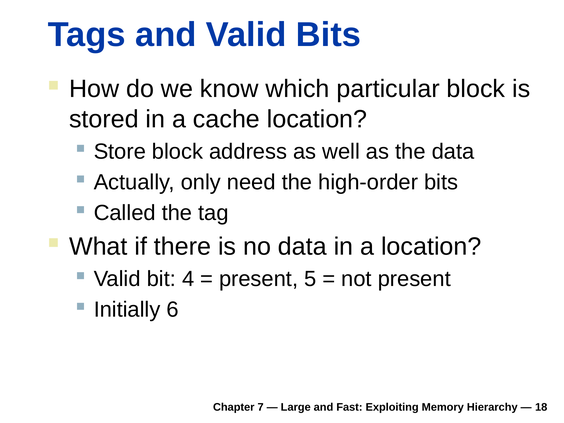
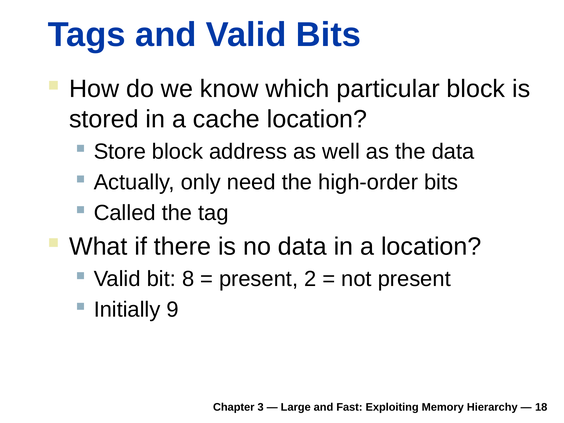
4: 4 -> 8
5: 5 -> 2
6: 6 -> 9
7: 7 -> 3
